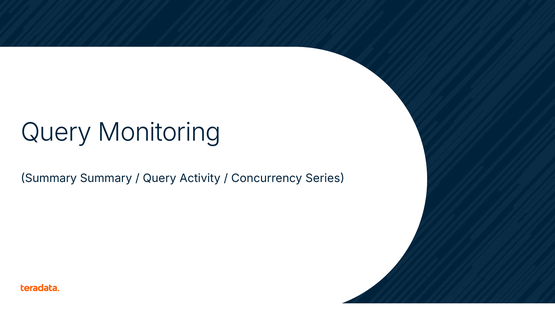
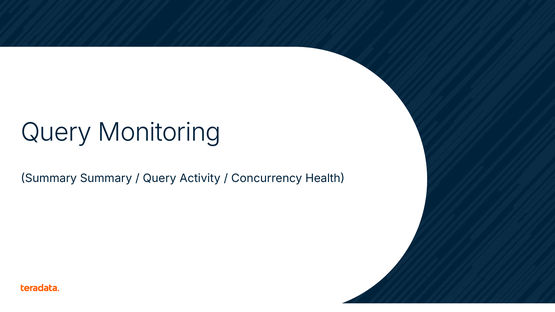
Series: Series -> Health
